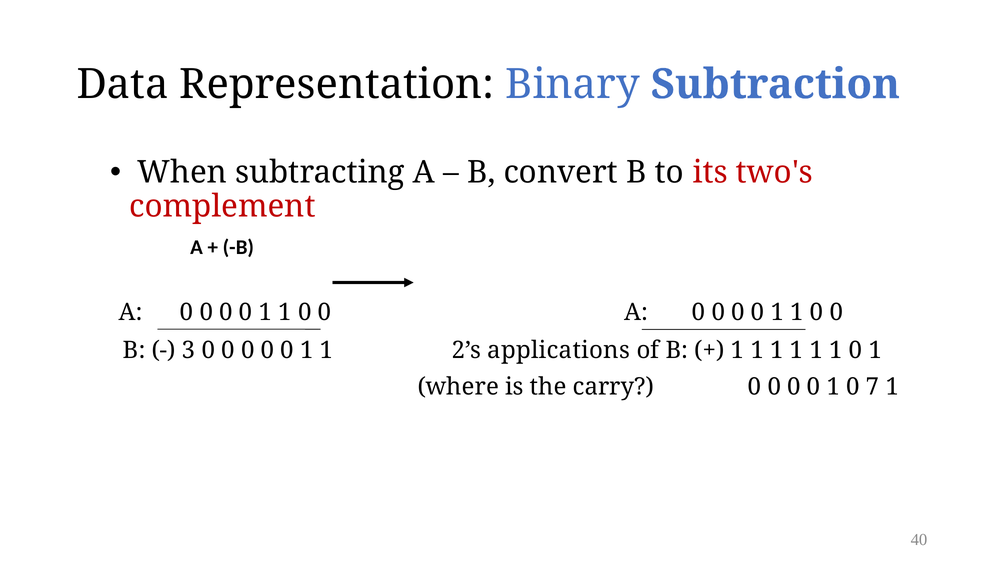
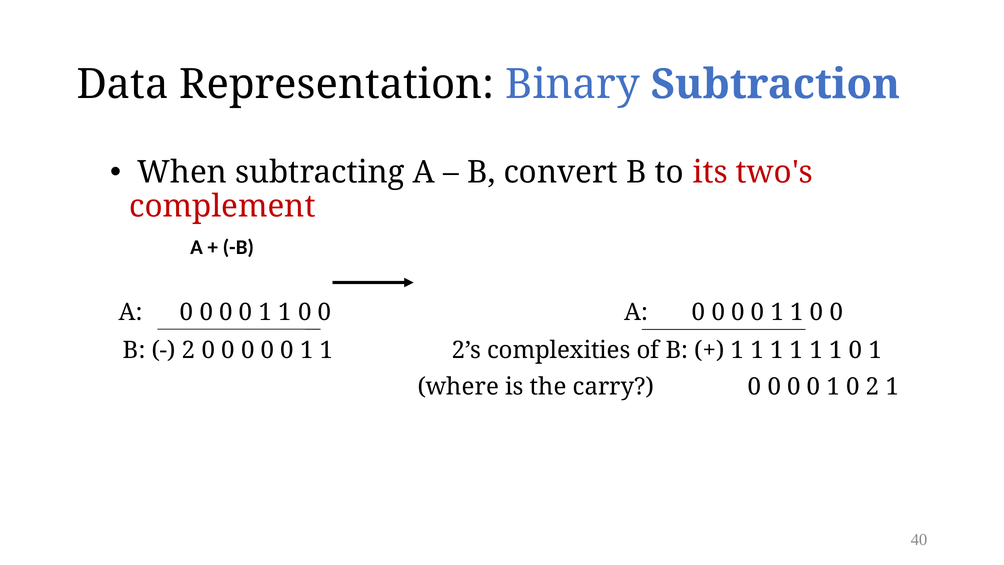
3 at (189, 350): 3 -> 2
applications: applications -> complexities
0 7: 7 -> 2
